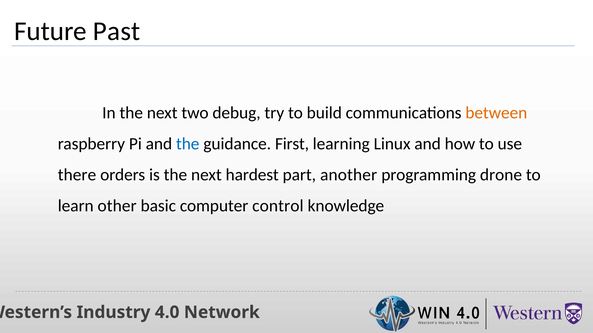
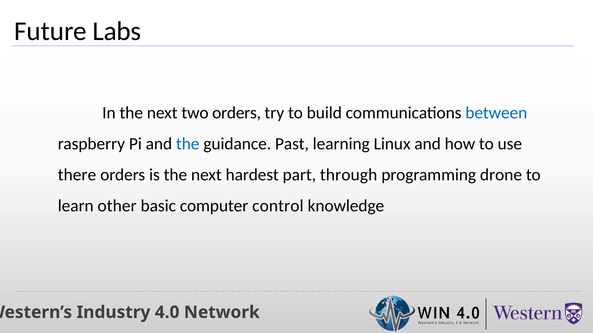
Past: Past -> Labs
two debug: debug -> orders
between colour: orange -> blue
First: First -> Past
another: another -> through
